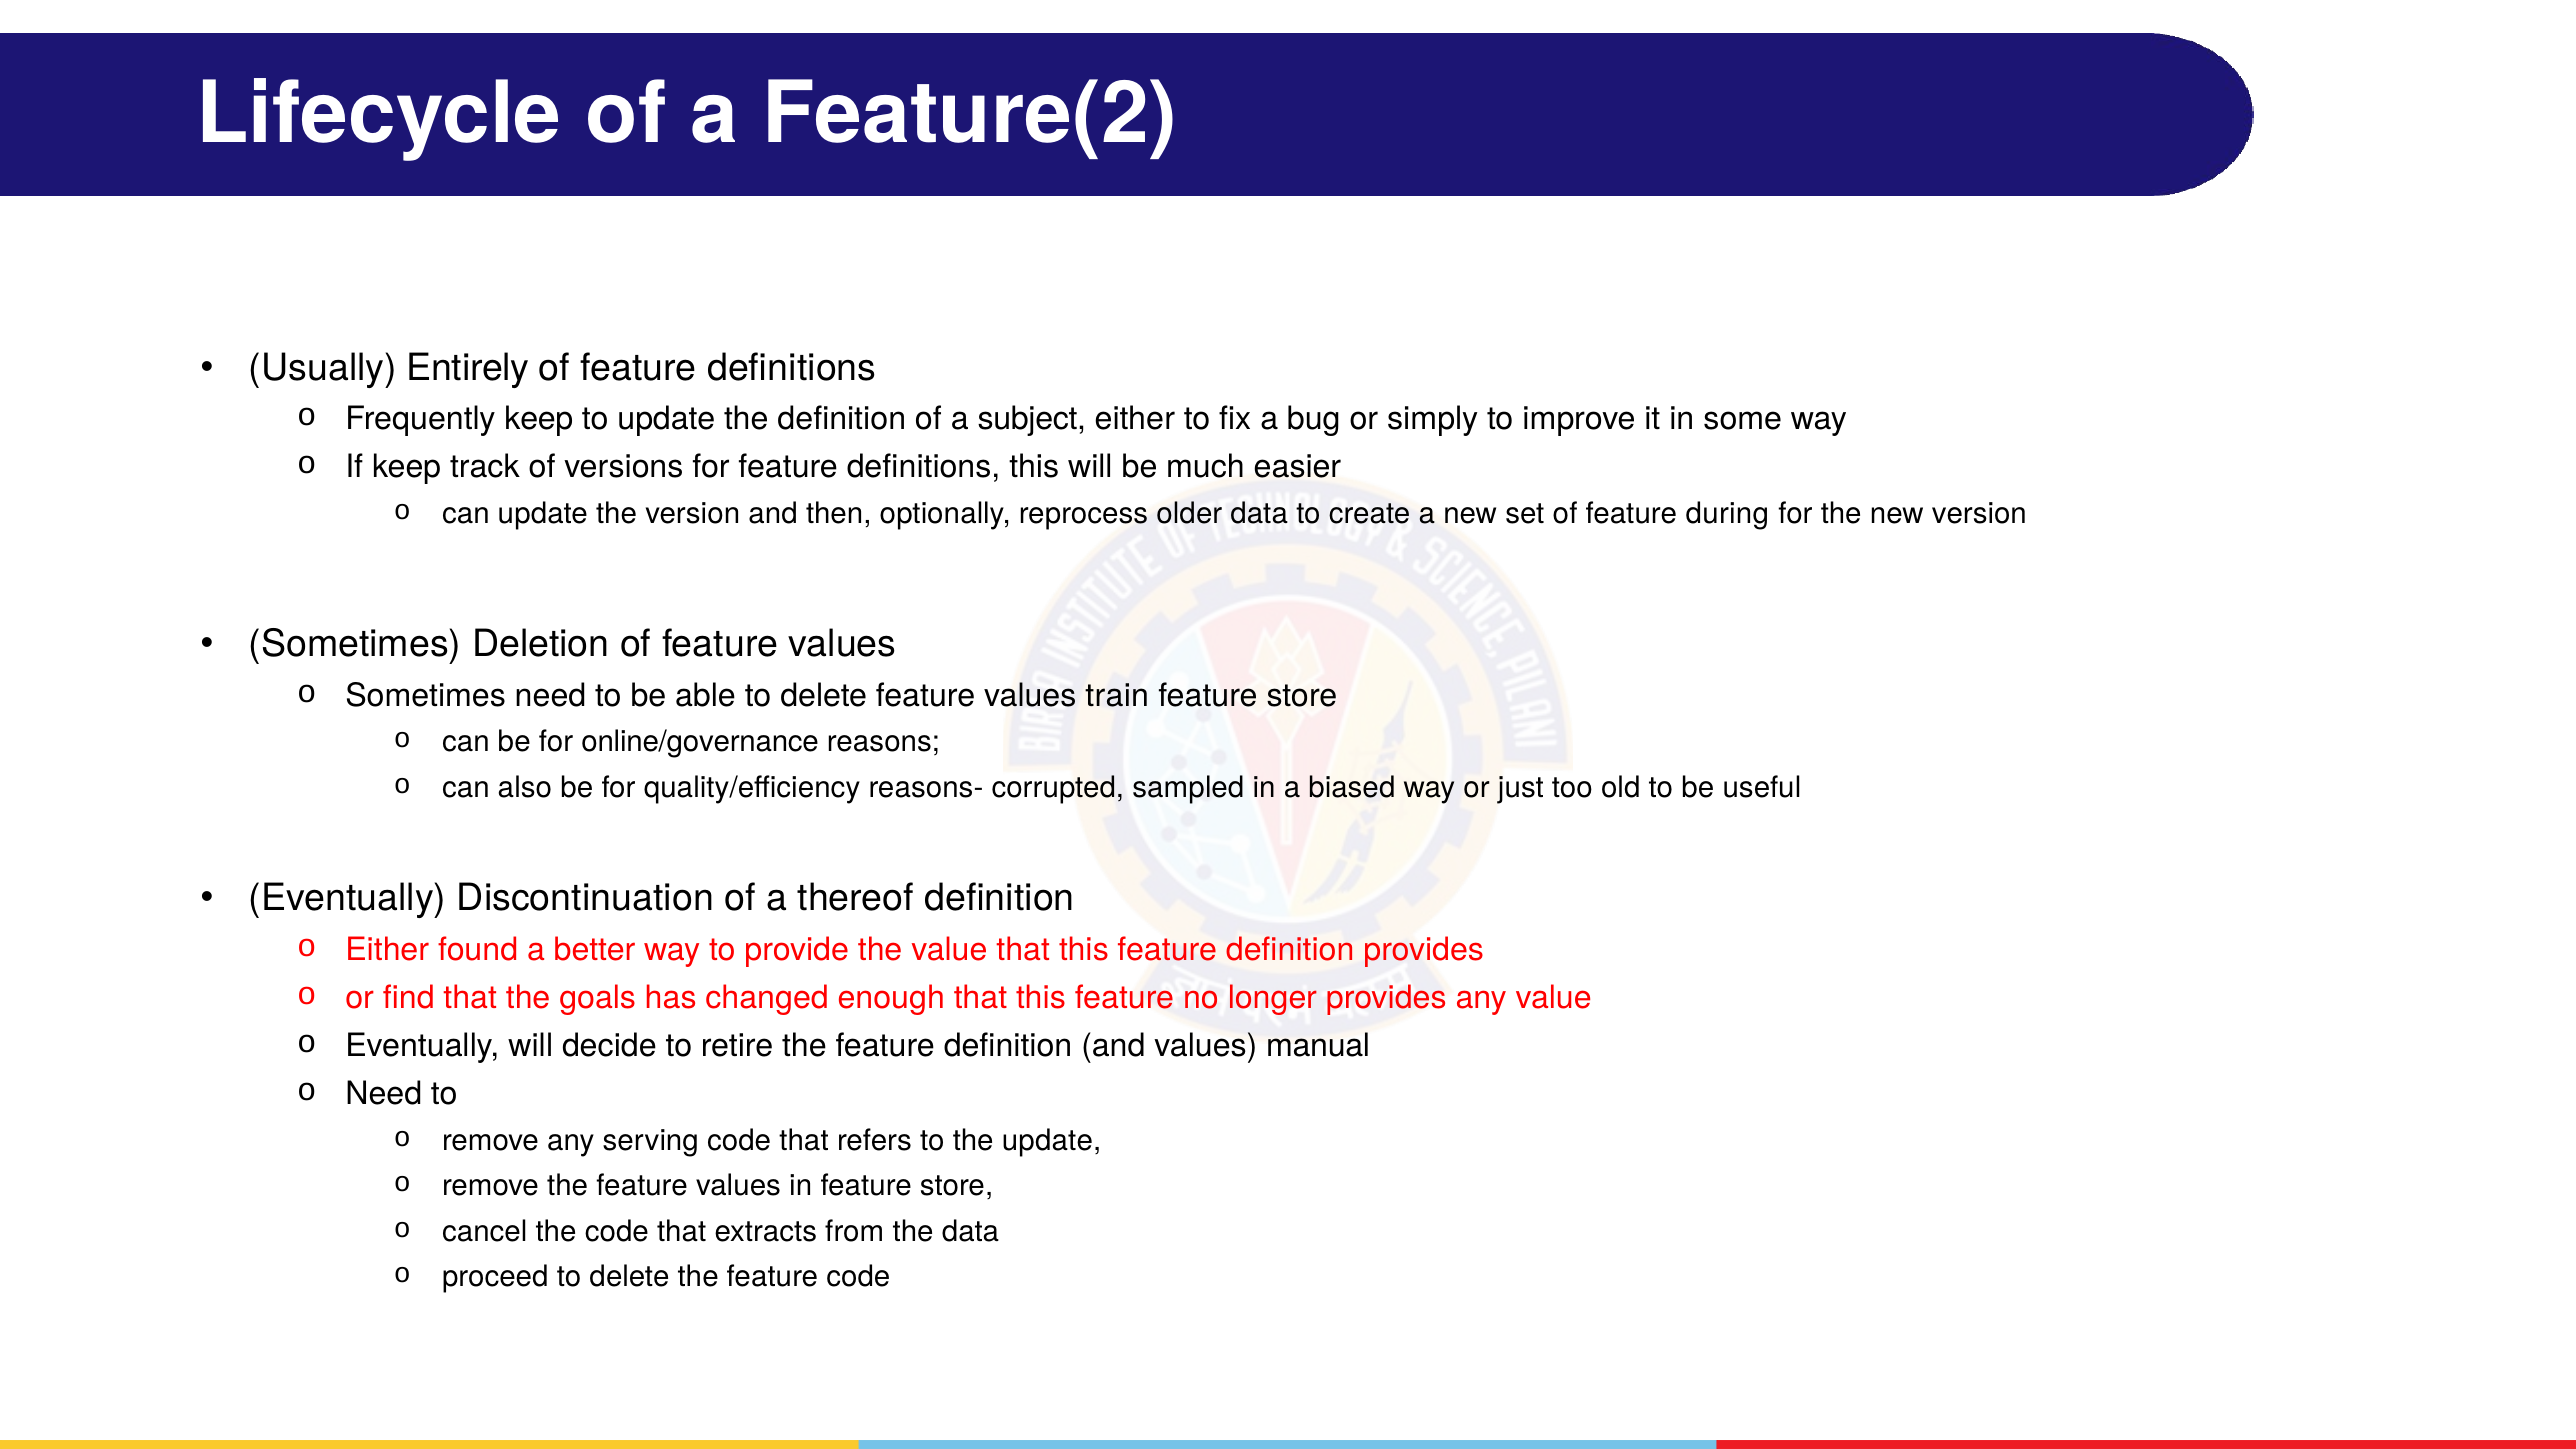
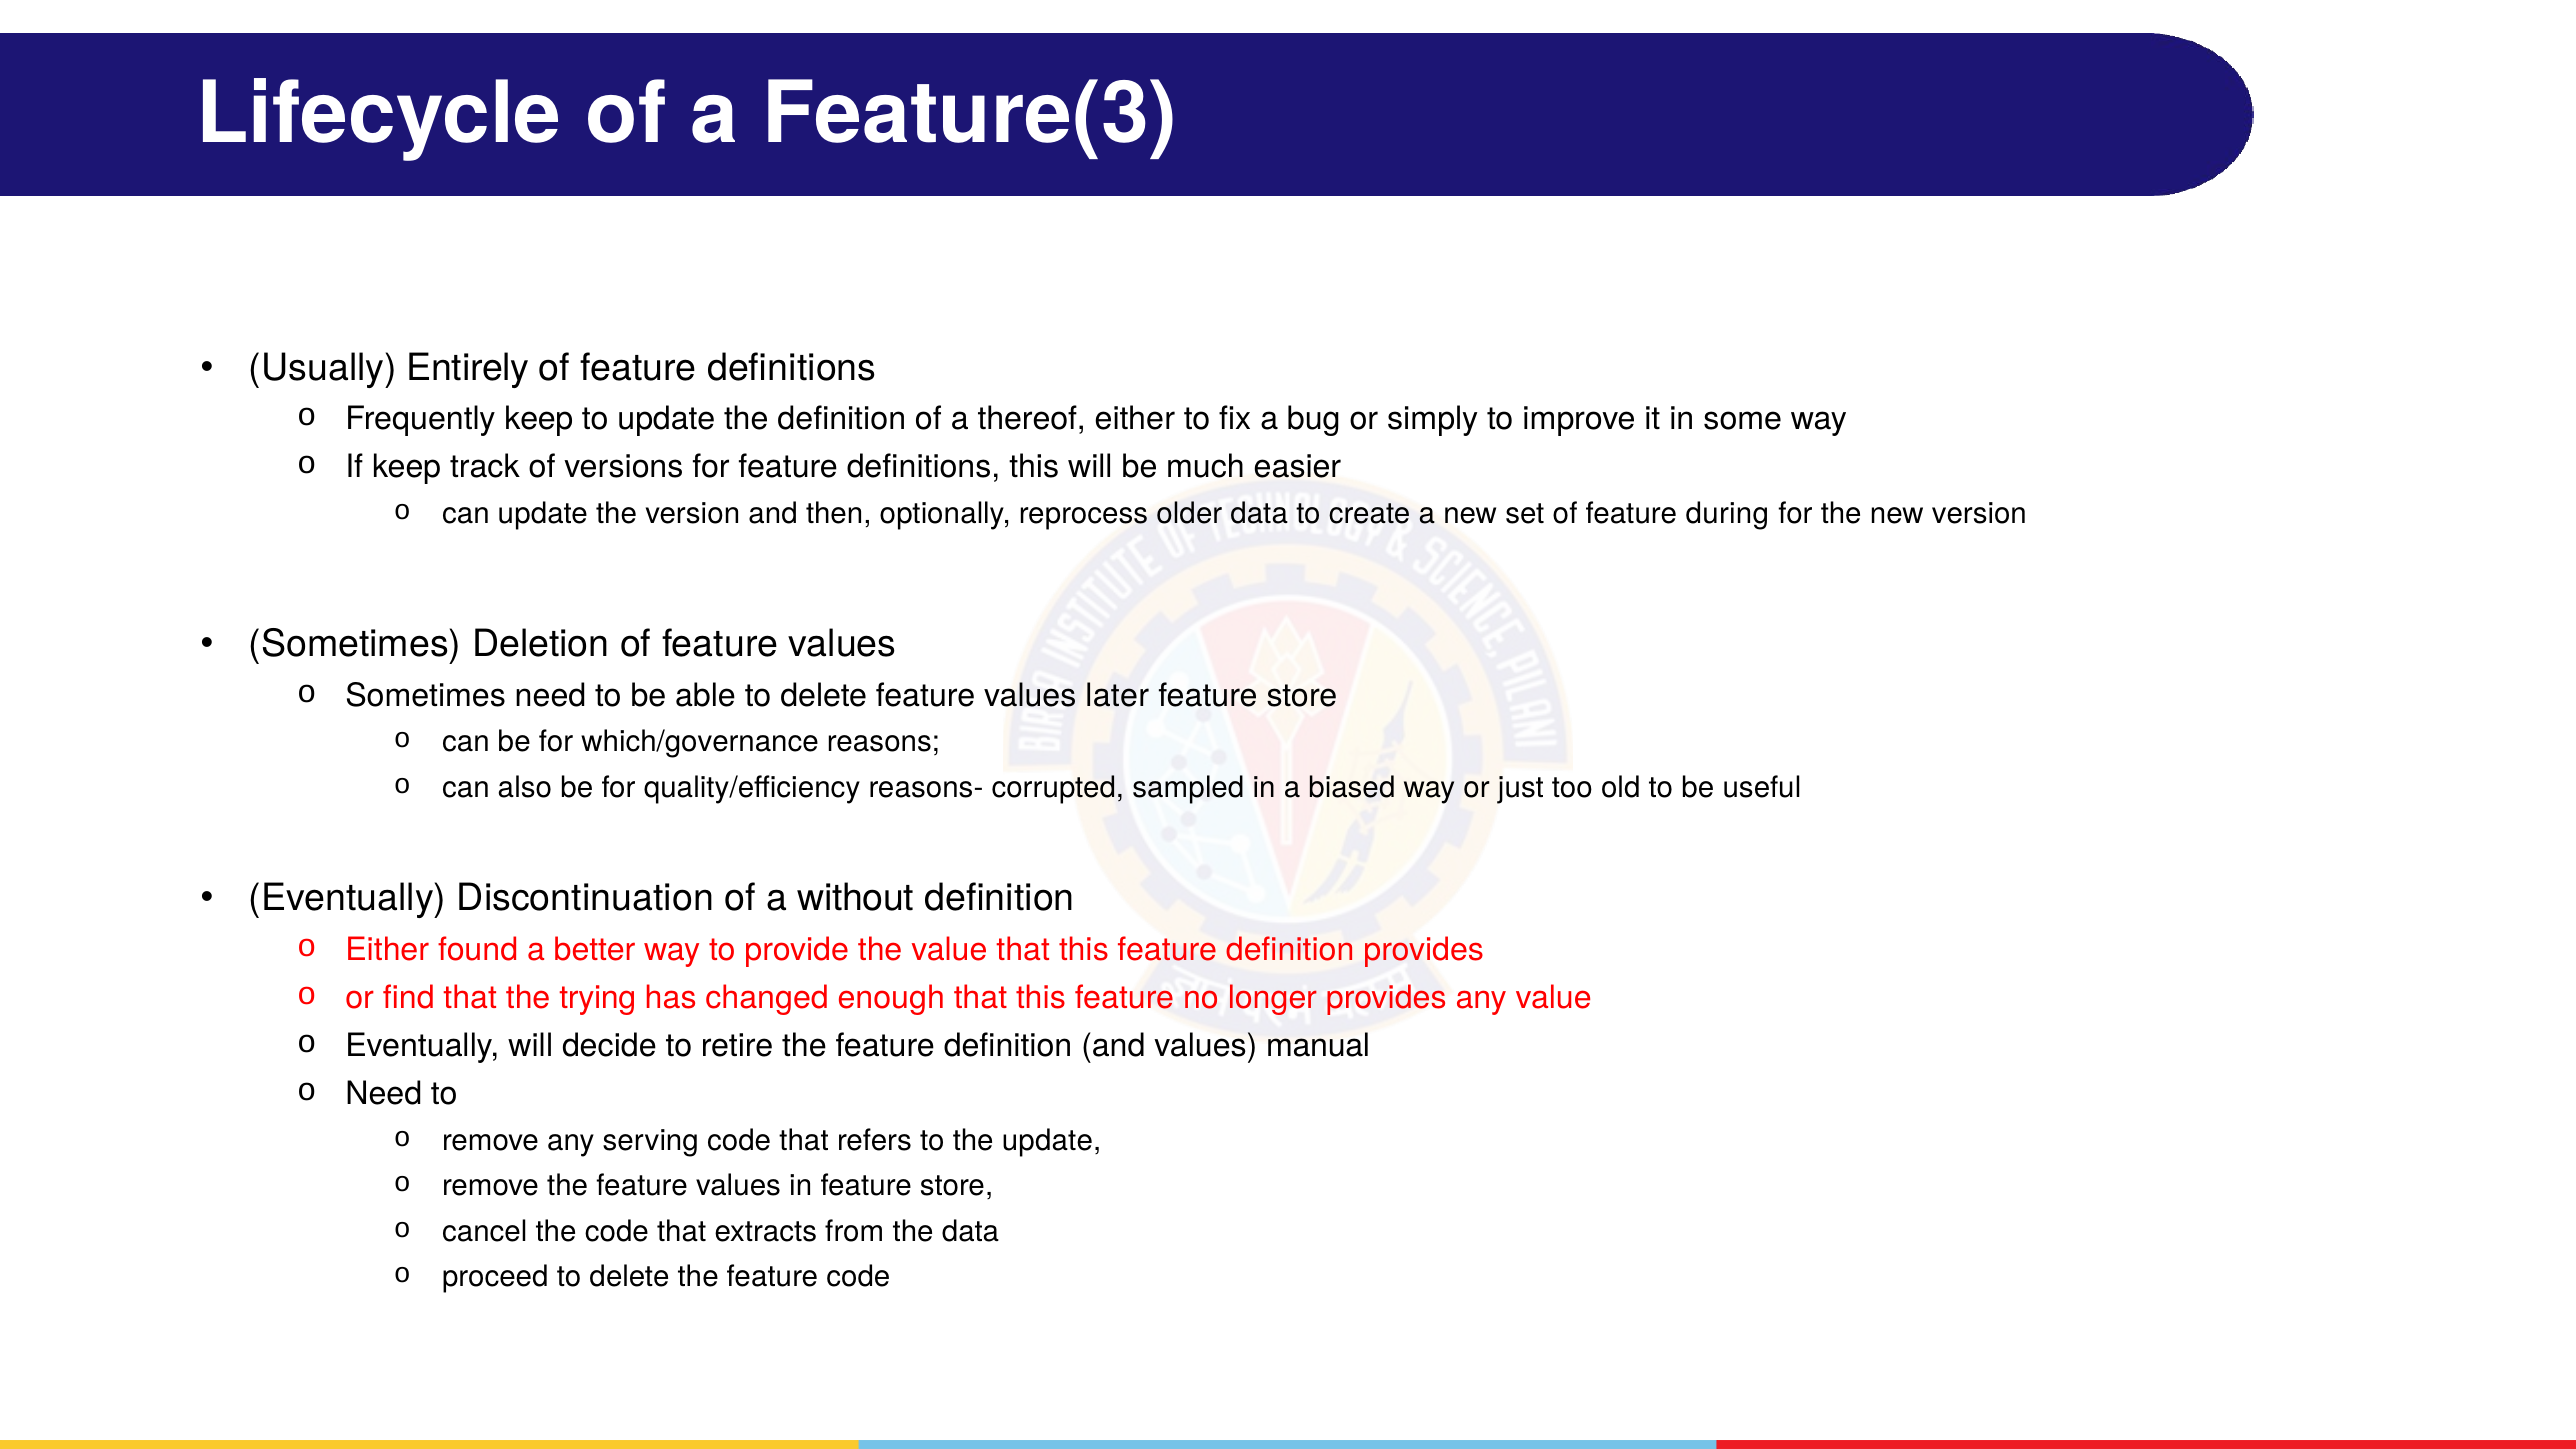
Feature(2: Feature(2 -> Feature(3
subject: subject -> thereof
train: train -> later
online/governance: online/governance -> which/governance
thereof: thereof -> without
goals: goals -> trying
